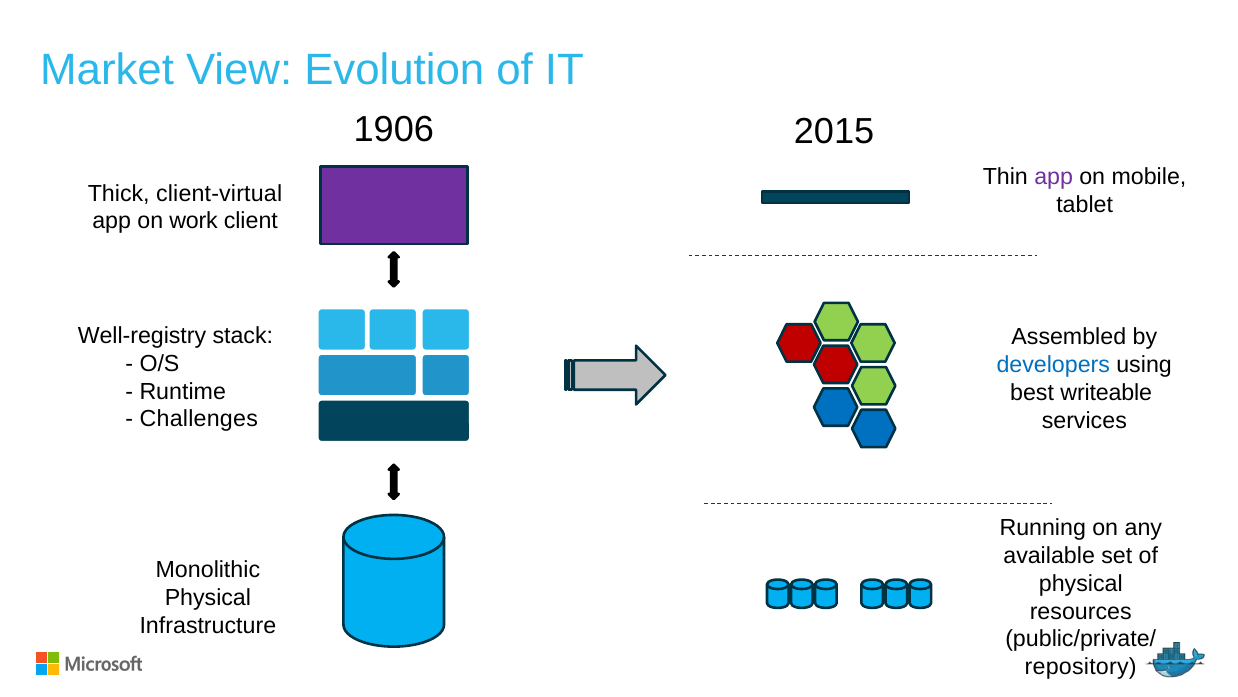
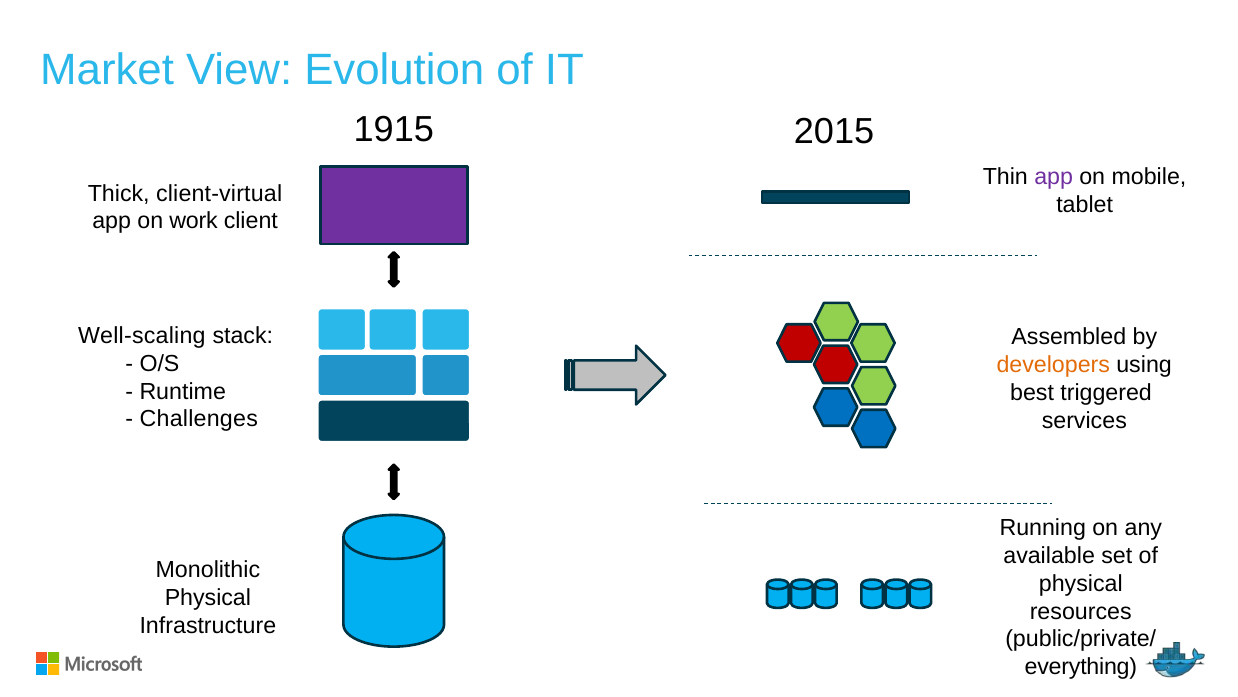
1906: 1906 -> 1915
Well-registry: Well-registry -> Well-scaling
developers colour: blue -> orange
writeable: writeable -> triggered
repository: repository -> everything
